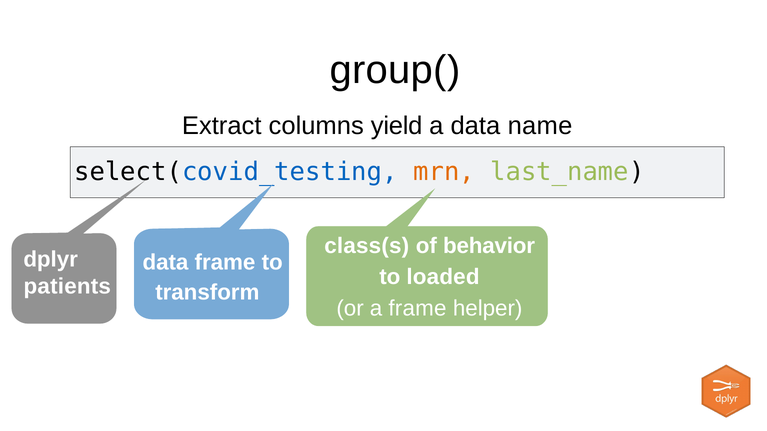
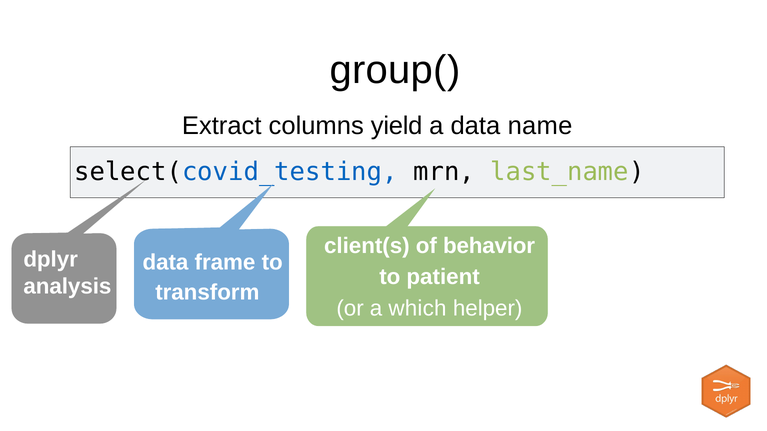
mrn colour: orange -> black
class(s: class(s -> client(s
loaded: loaded -> patient
patients: patients -> analysis
a frame: frame -> which
